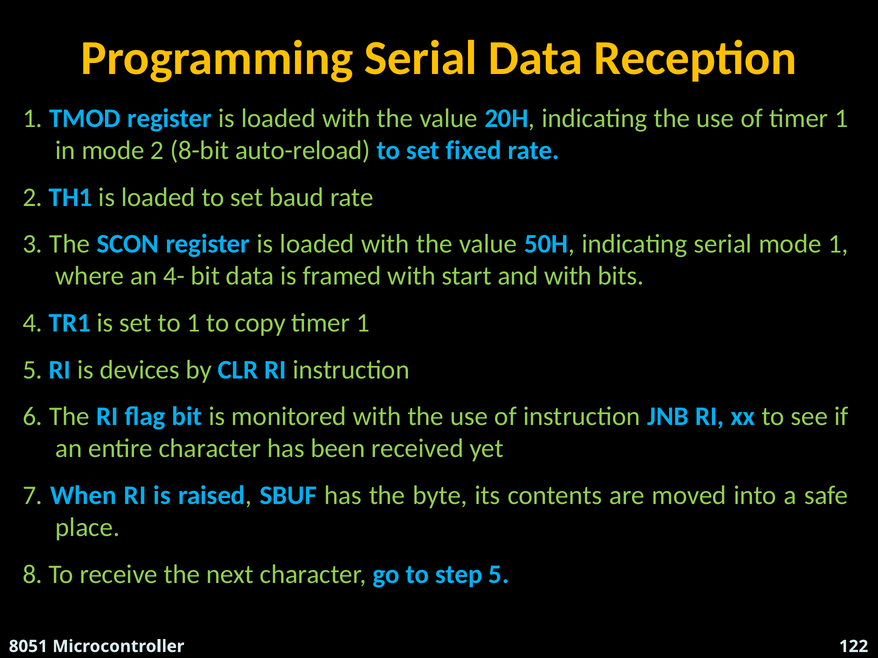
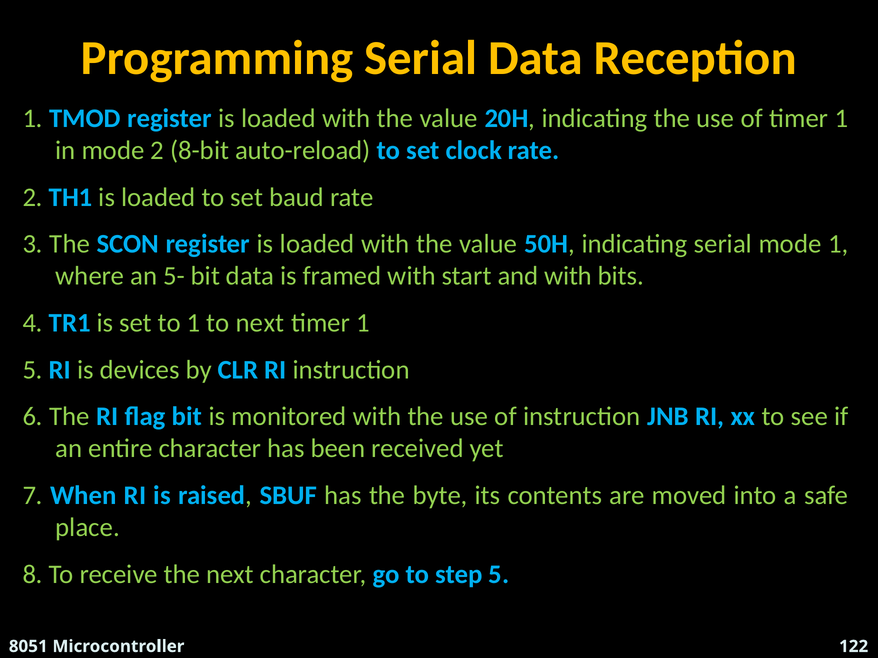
fixed: fixed -> clock
4-: 4- -> 5-
to copy: copy -> next
